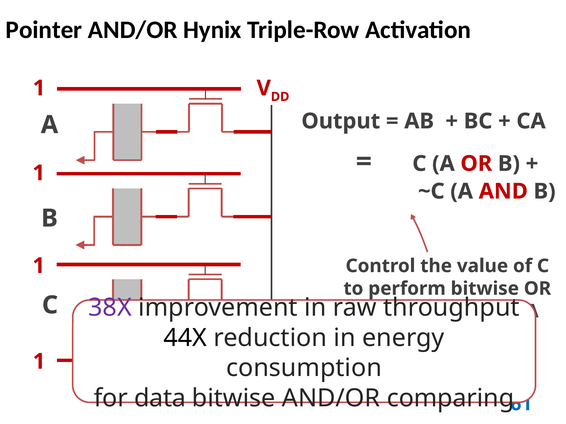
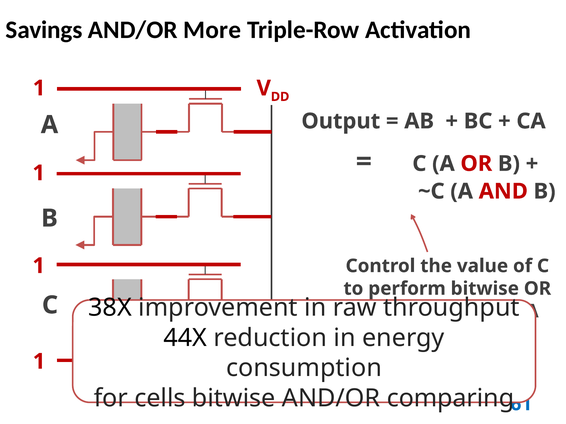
Pointer: Pointer -> Savings
Hynix: Hynix -> More
38X colour: purple -> black
data: data -> cells
